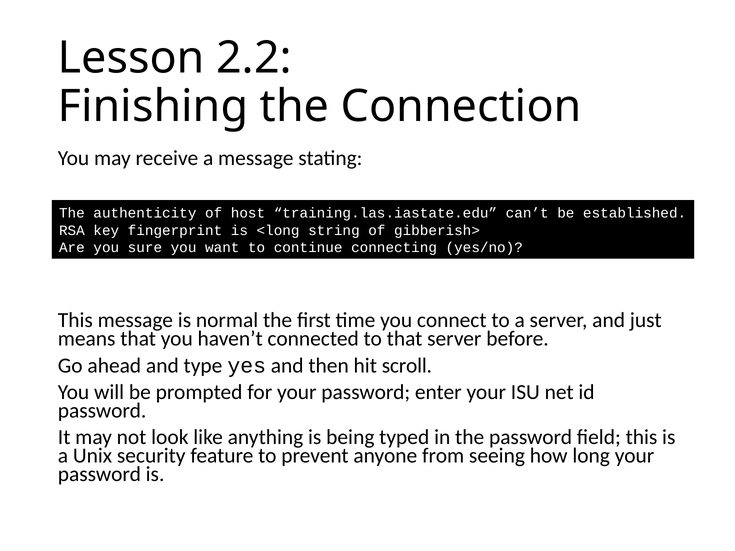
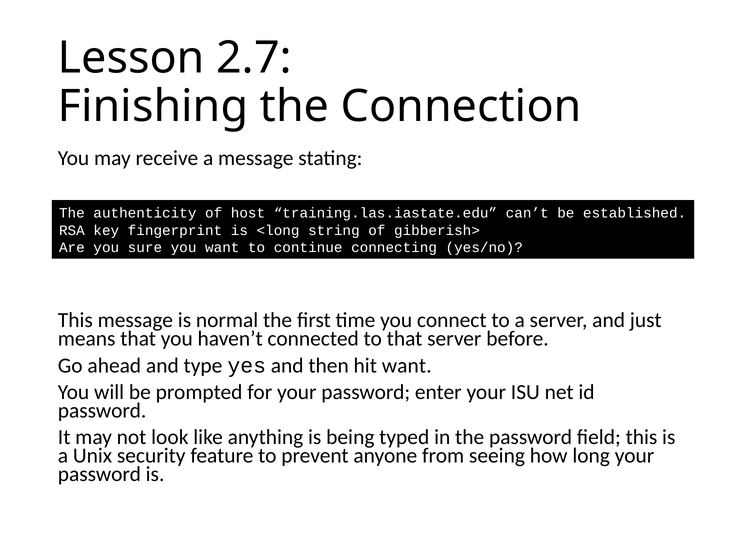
2.2: 2.2 -> 2.7
hit scroll: scroll -> want
